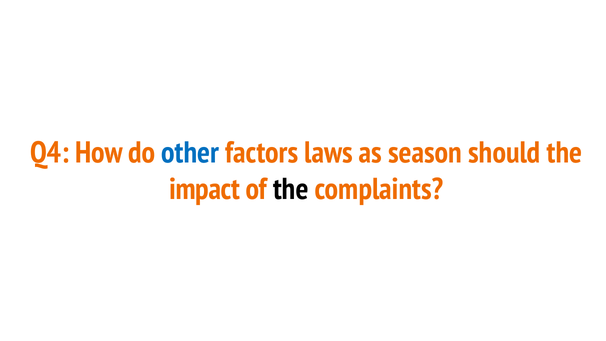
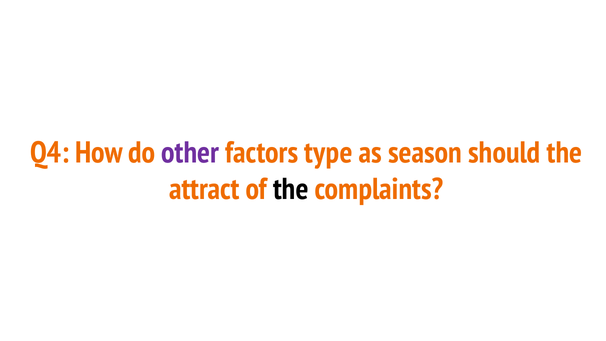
other colour: blue -> purple
laws: laws -> type
impact: impact -> attract
